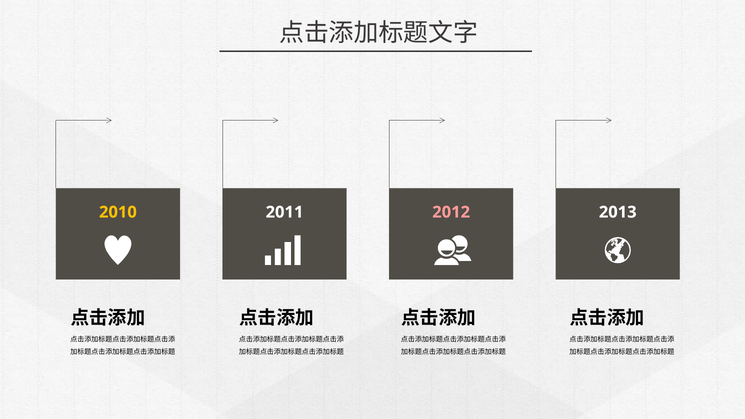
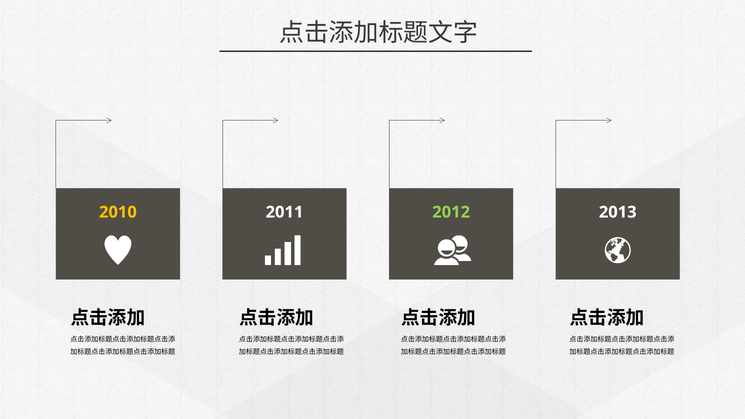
2012 colour: pink -> light green
